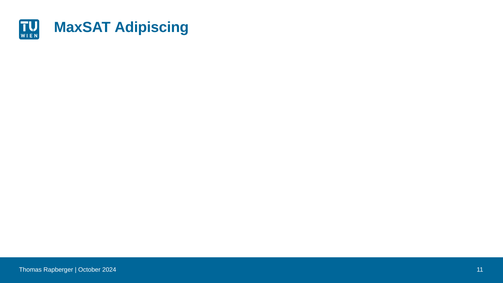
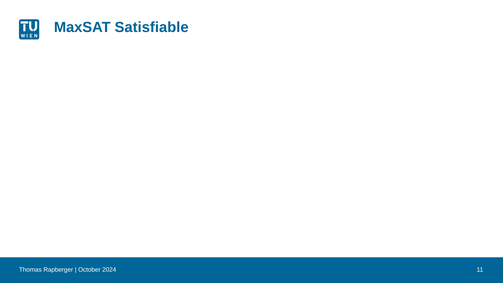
Adipiscing: Adipiscing -> Satisfiable
